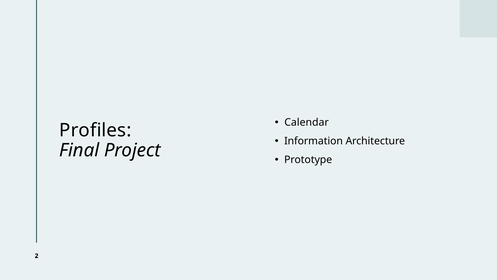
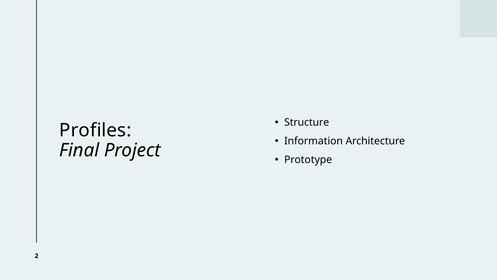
Calendar: Calendar -> Structure
